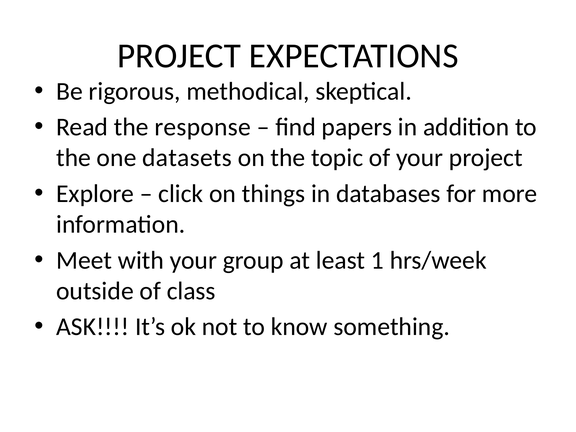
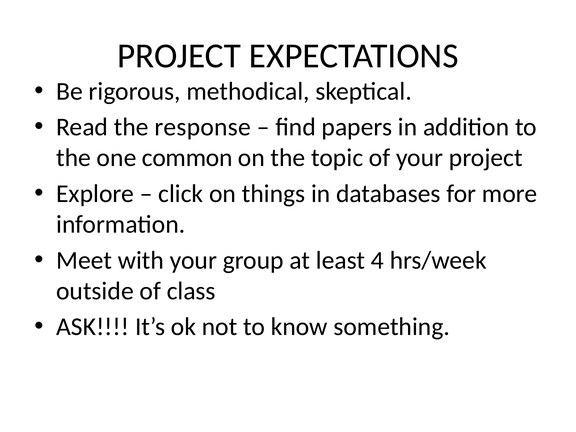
datasets: datasets -> common
1: 1 -> 4
